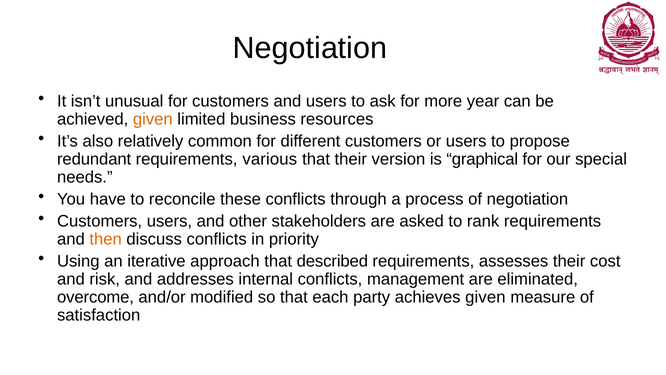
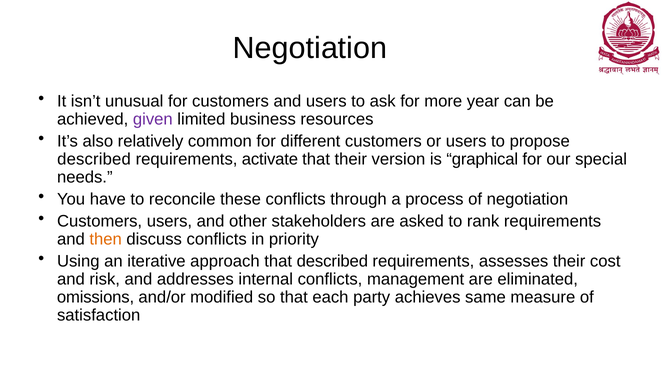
given at (153, 119) colour: orange -> purple
redundant at (94, 159): redundant -> described
various: various -> activate
overcome: overcome -> omissions
achieves given: given -> same
